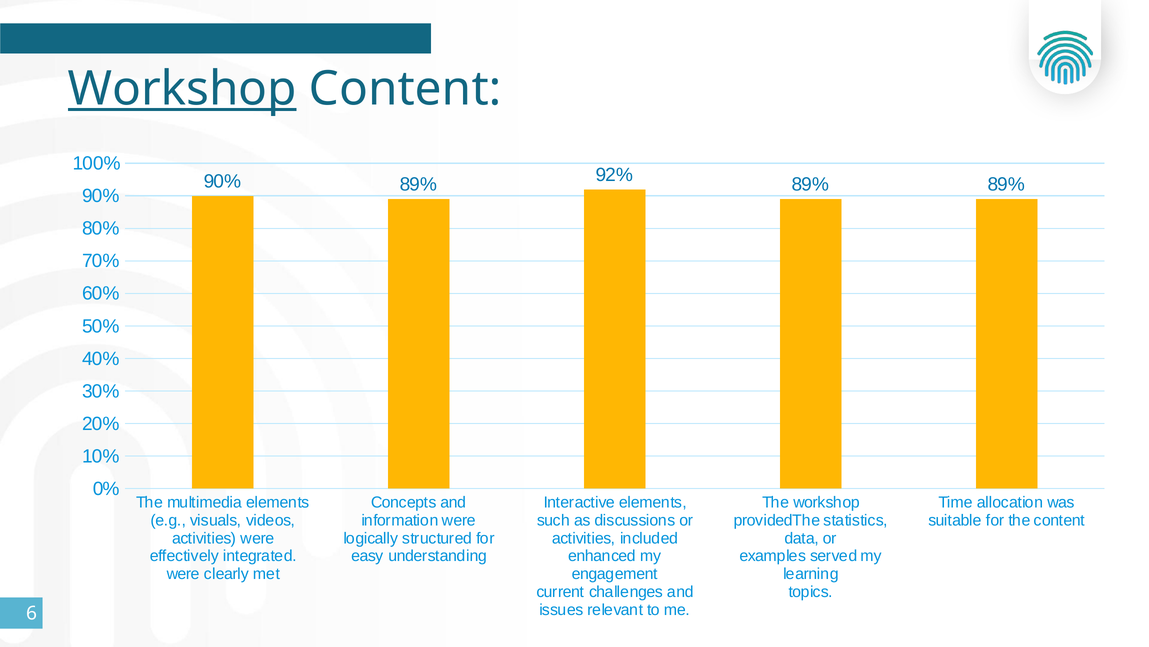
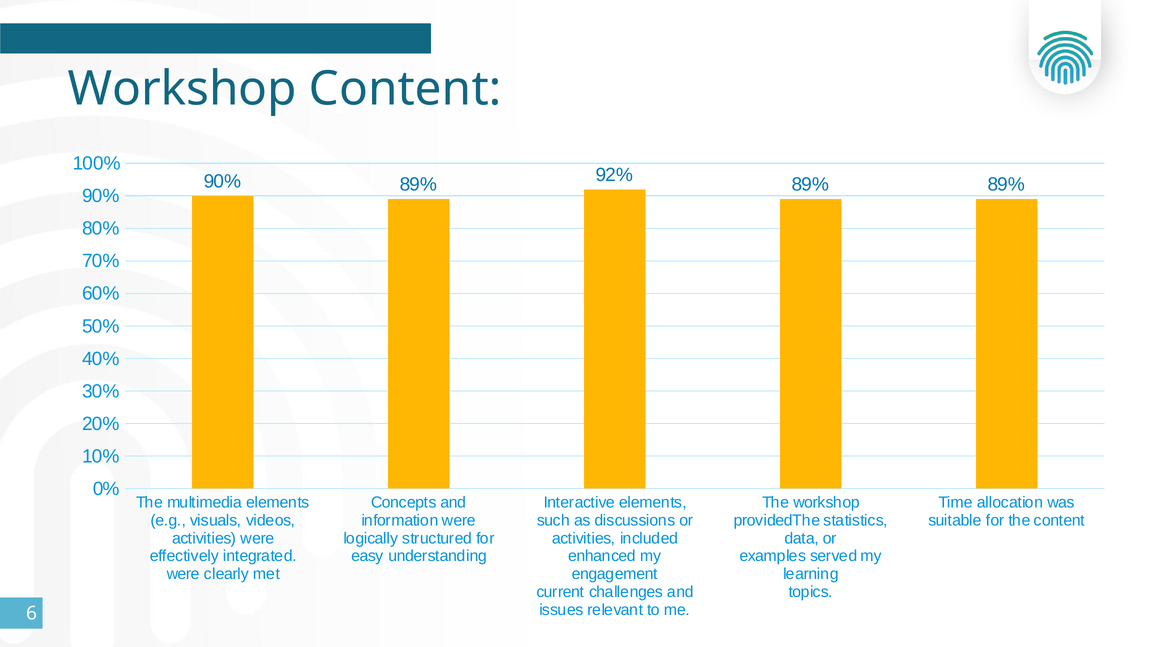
Workshop at (182, 89) underline: present -> none
